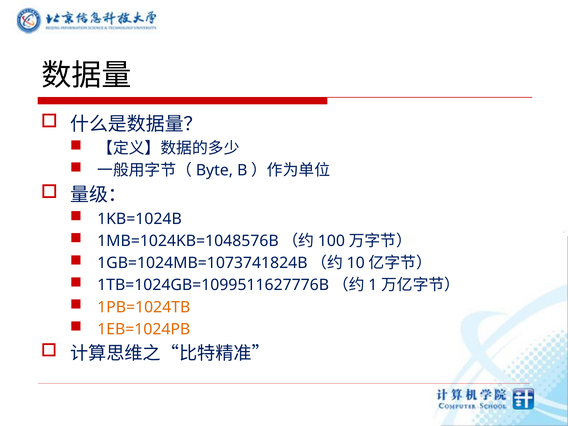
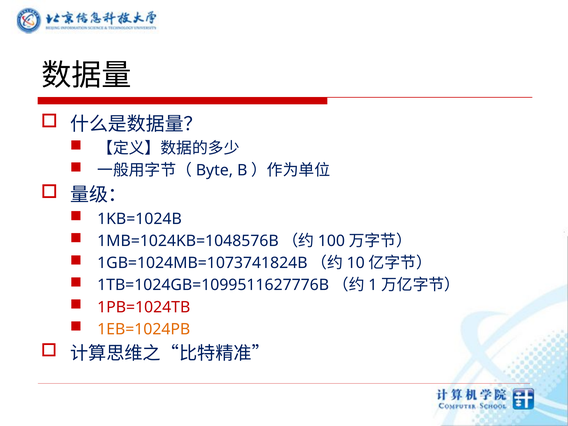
1PB=1024TB colour: orange -> red
